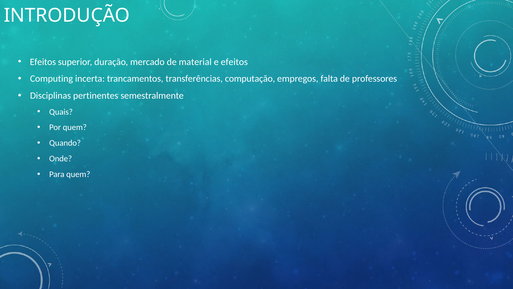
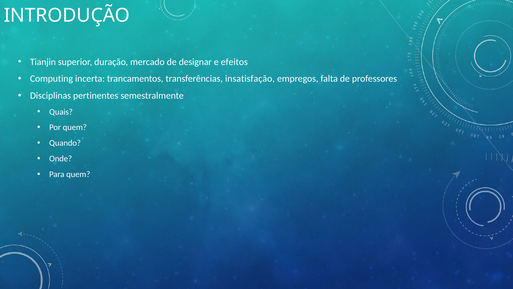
Efeitos at (43, 62): Efeitos -> Tianjin
material: material -> designar
computação: computação -> insatisfação
